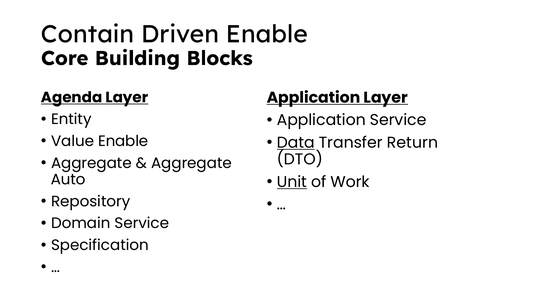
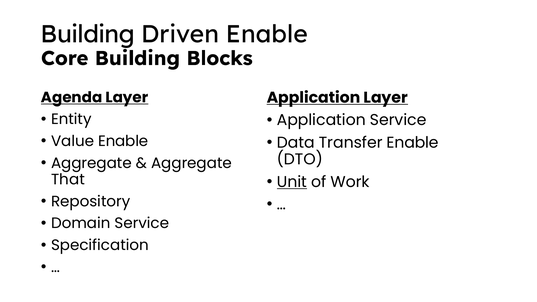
Contain at (87, 34): Contain -> Building
Data underline: present -> none
Transfer Return: Return -> Enable
Auto: Auto -> That
